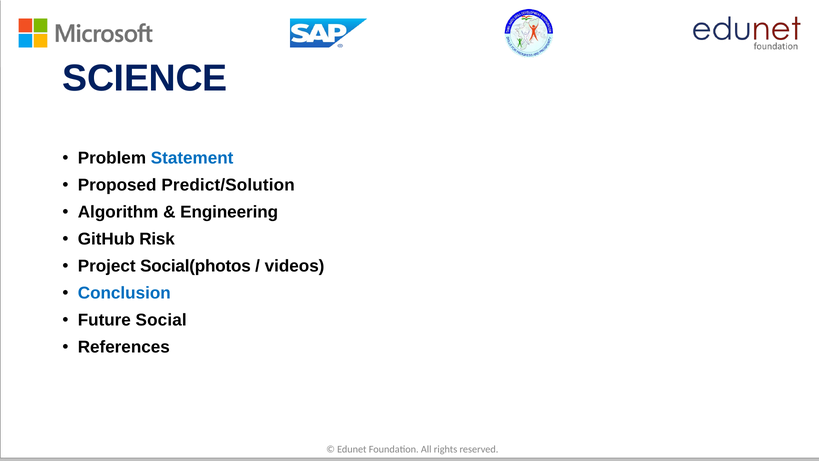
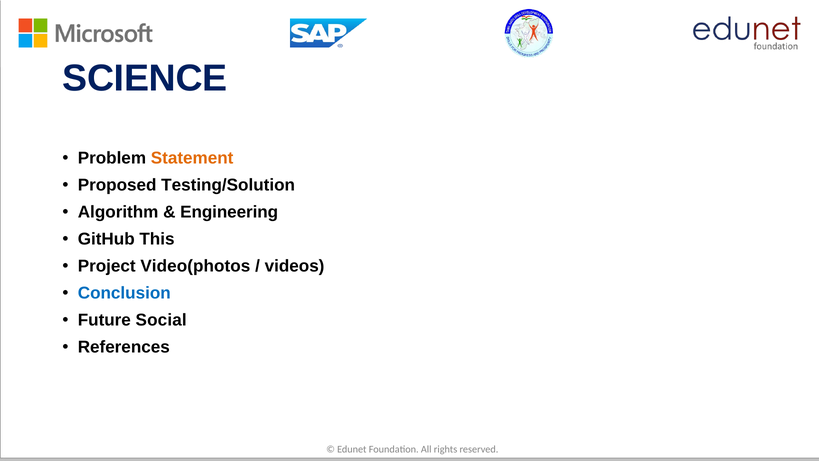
Statement colour: blue -> orange
Predict/Solution: Predict/Solution -> Testing/Solution
Risk: Risk -> This
Social(photos: Social(photos -> Video(photos
